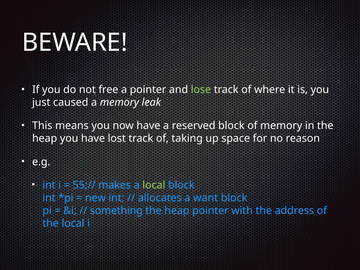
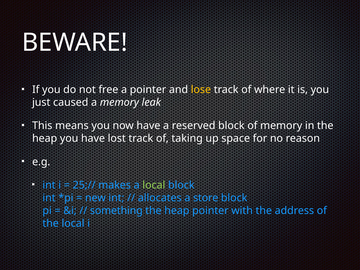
lose colour: light green -> yellow
55;//: 55;// -> 25;//
want: want -> store
